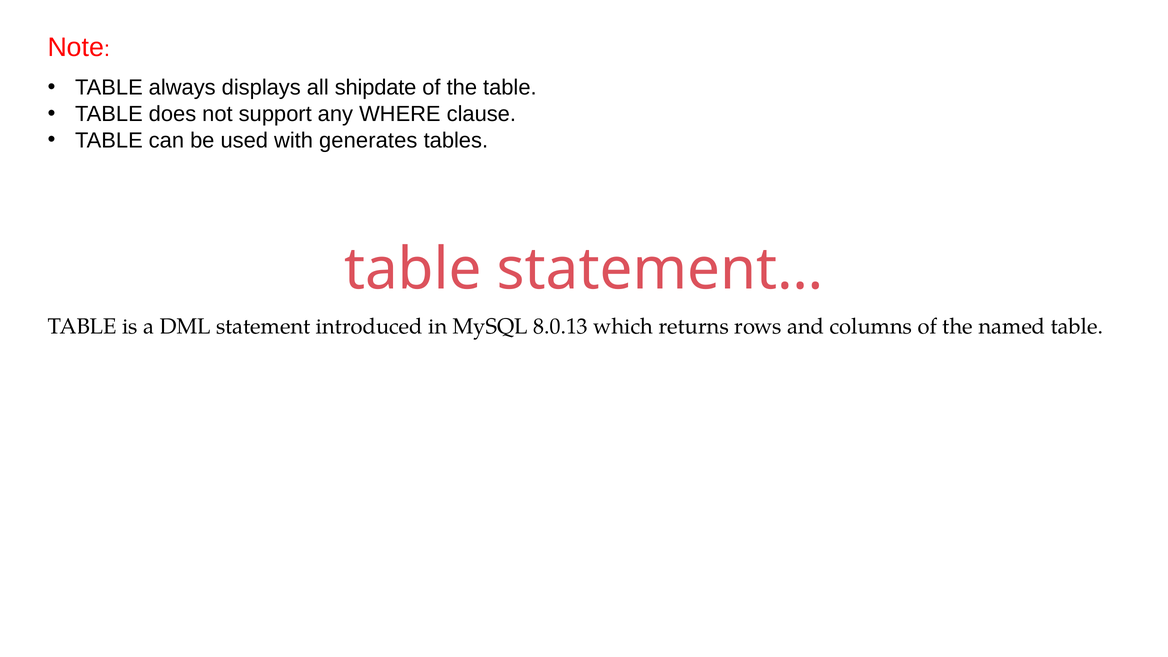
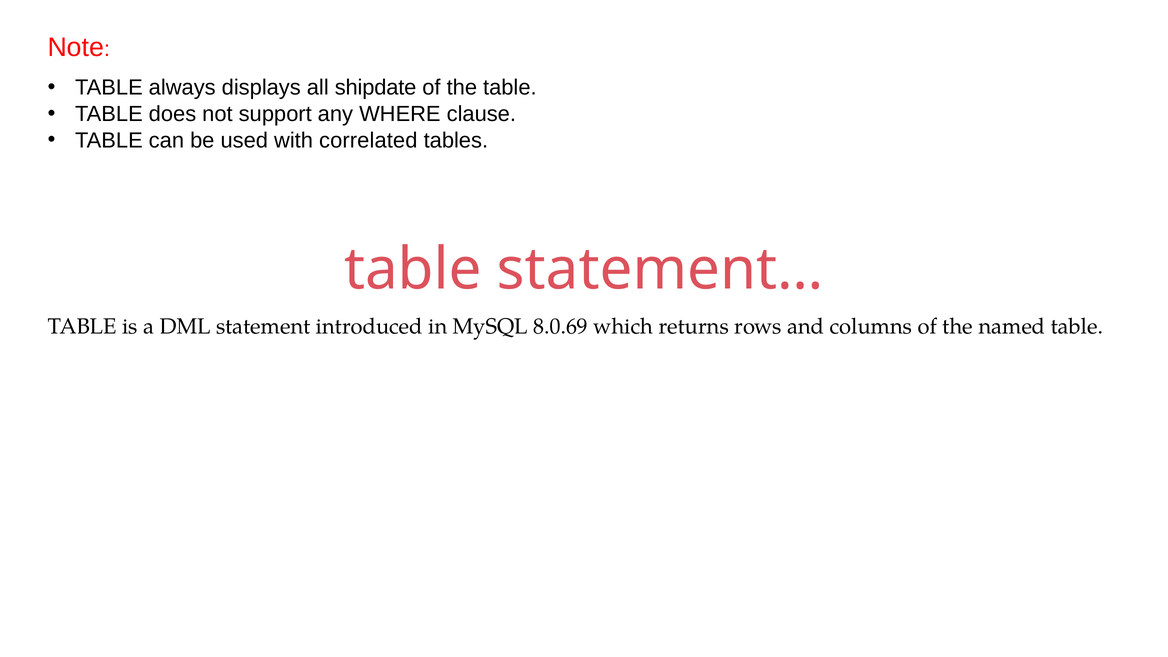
generates: generates -> correlated
8.0.13: 8.0.13 -> 8.0.69
